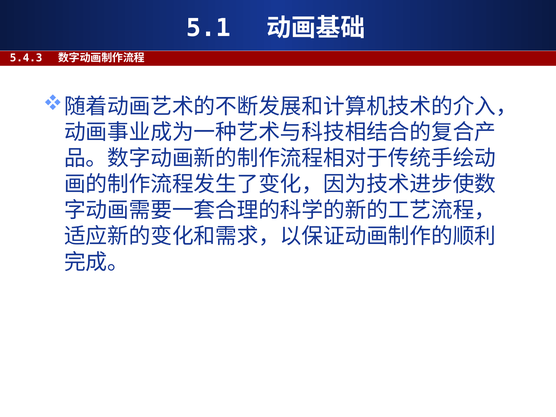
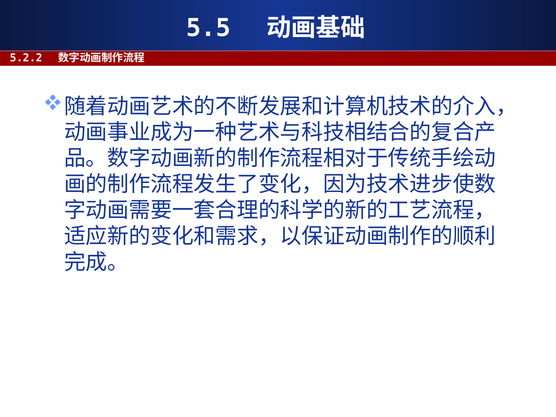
5.1: 5.1 -> 5.5
5.4.3: 5.4.3 -> 5.2.2
